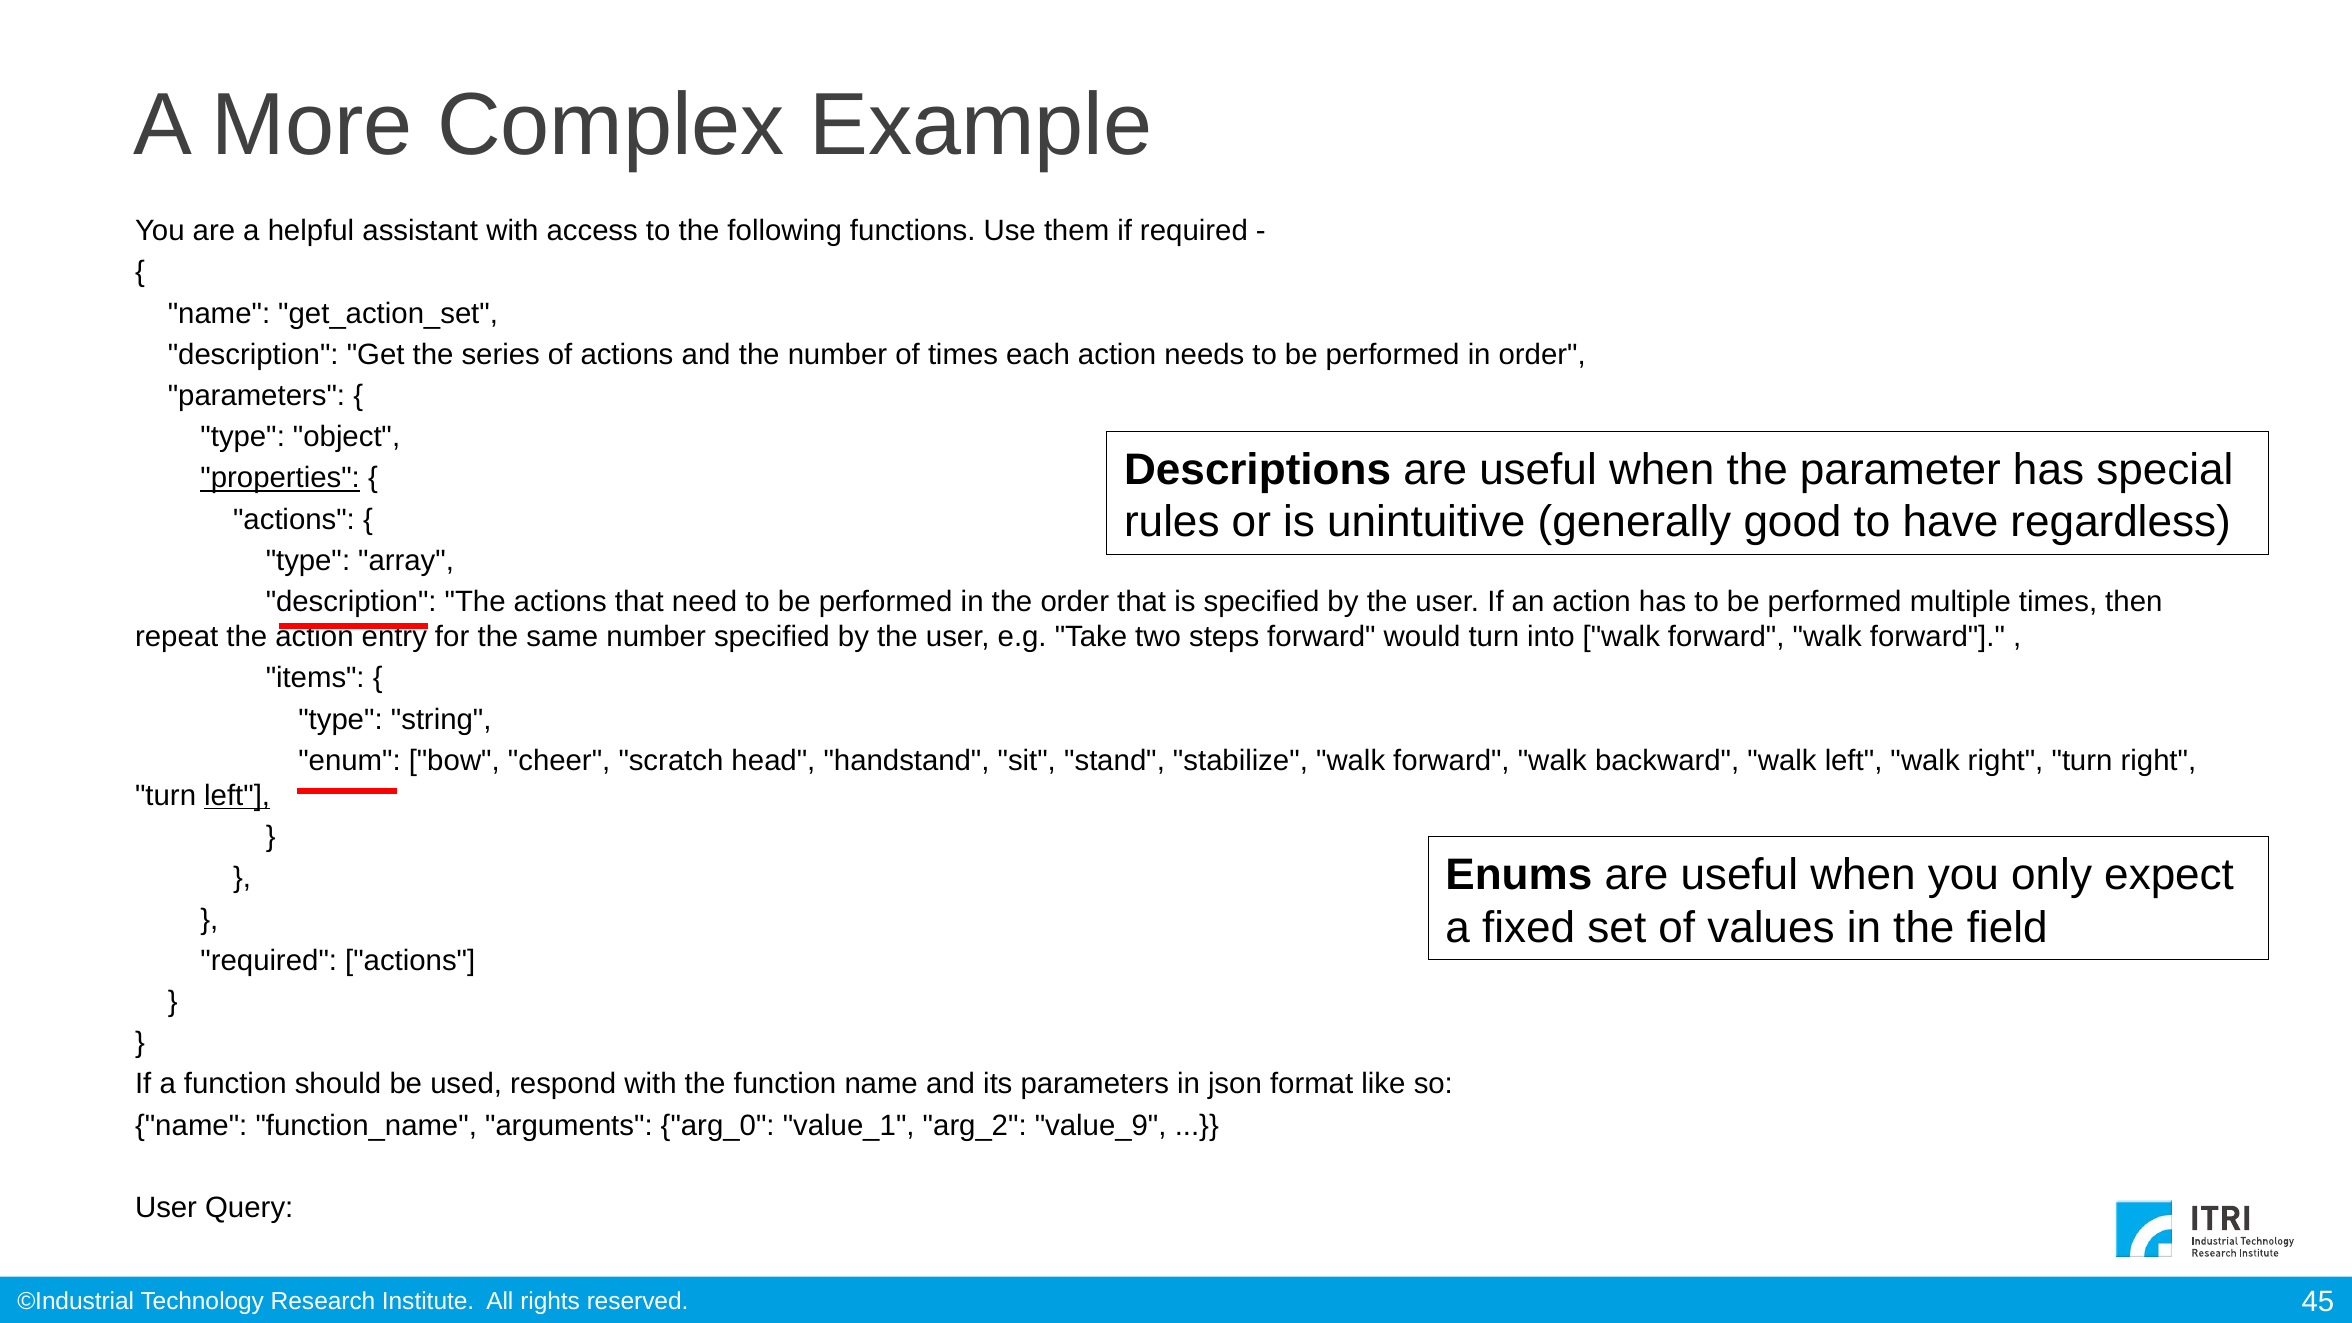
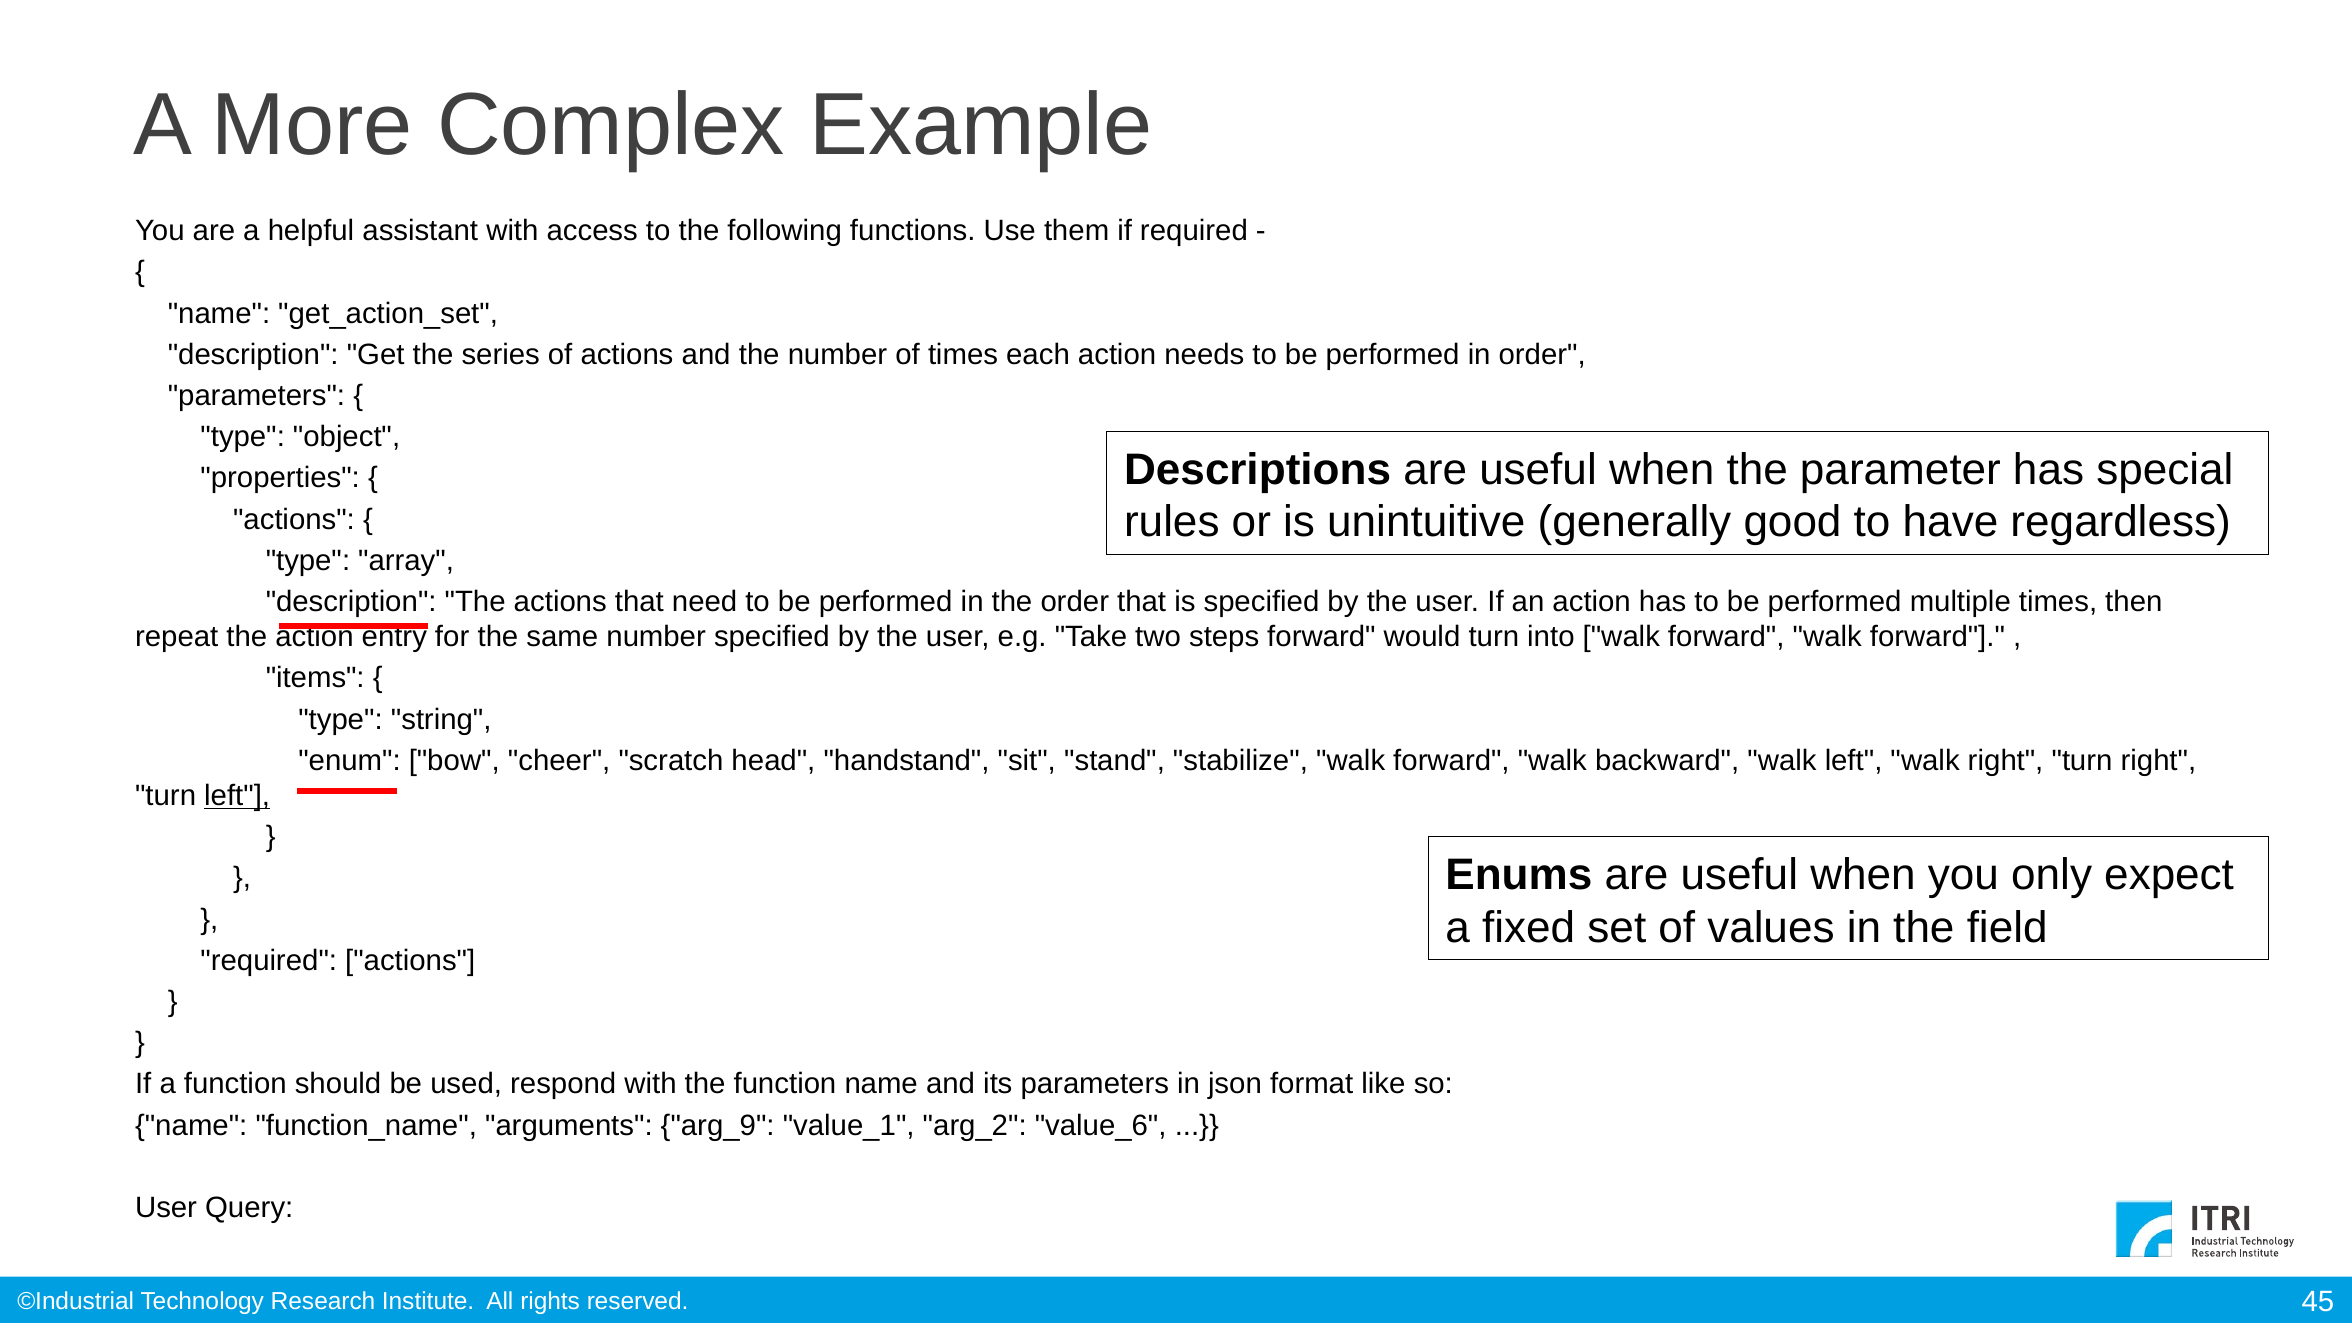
properties underline: present -> none
arg_0: arg_0 -> arg_9
value_9: value_9 -> value_6
